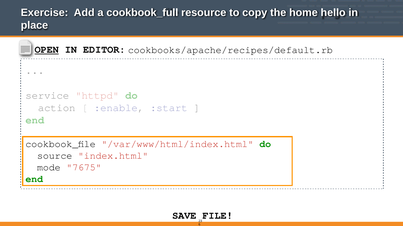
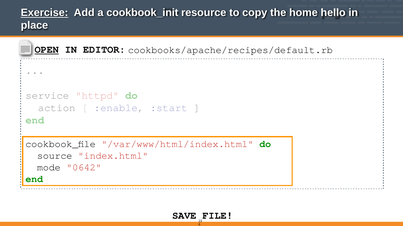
Exercise underline: none -> present
cookbook_full: cookbook_full -> cookbook_init
7675: 7675 -> 0642
